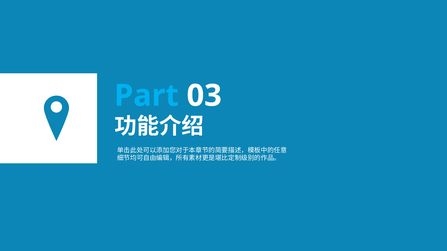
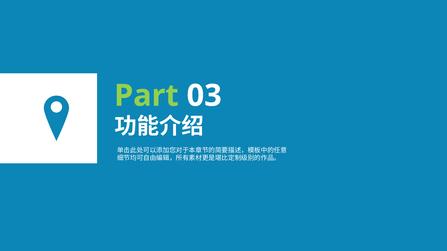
Part colour: light blue -> light green
